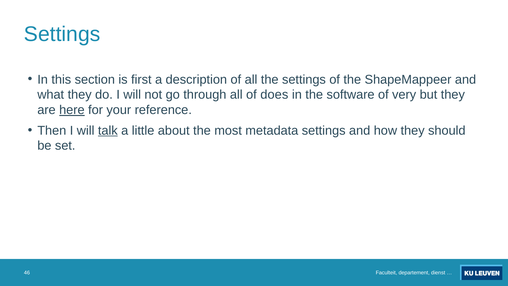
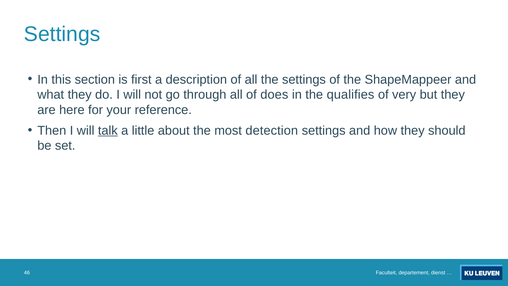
software: software -> qualifies
here underline: present -> none
metadata: metadata -> detection
